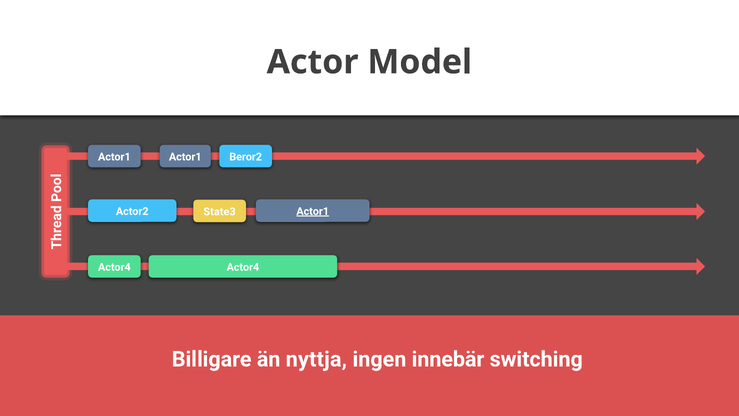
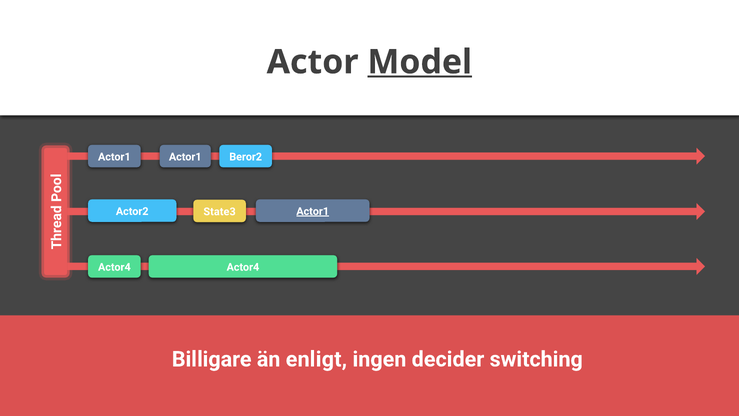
Model underline: none -> present
nyttja: nyttja -> enligt
innebär: innebär -> decider
